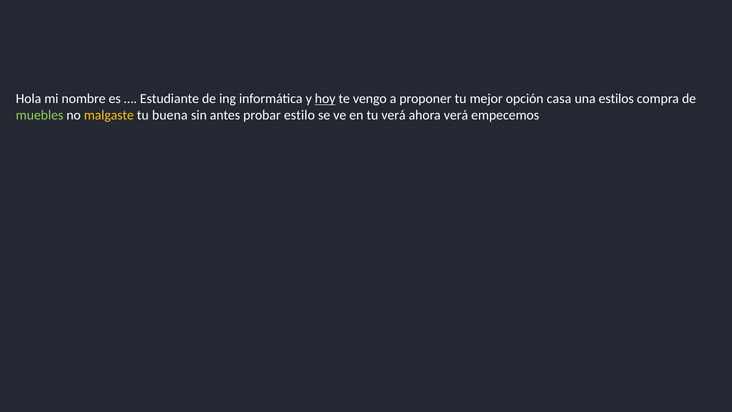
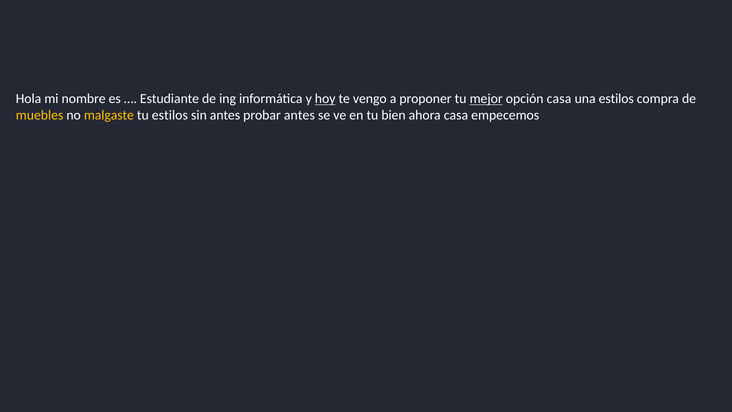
mejor underline: none -> present
muebles colour: light green -> yellow
tu buena: buena -> estilos
probar estilo: estilo -> antes
tu verá: verá -> bien
ahora verá: verá -> casa
